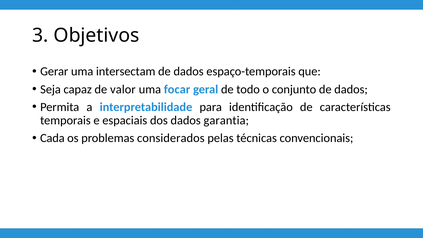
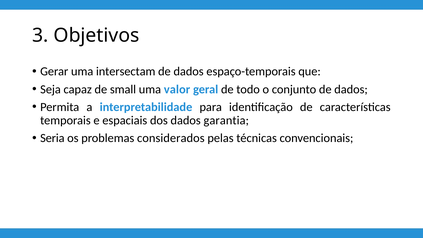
valor: valor -> small
focar: focar -> valor
Cada: Cada -> Seria
